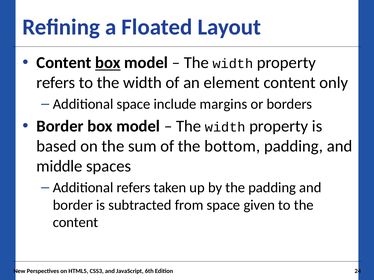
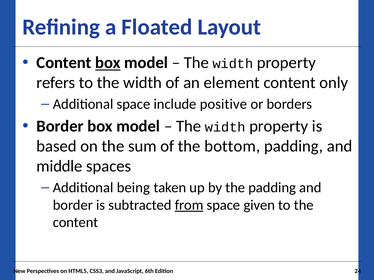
margins: margins -> positive
Additional refers: refers -> being
from underline: none -> present
